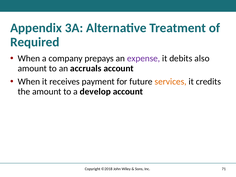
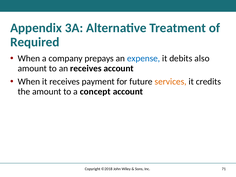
expense colour: purple -> blue
an accruals: accruals -> receives
develop: develop -> concept
